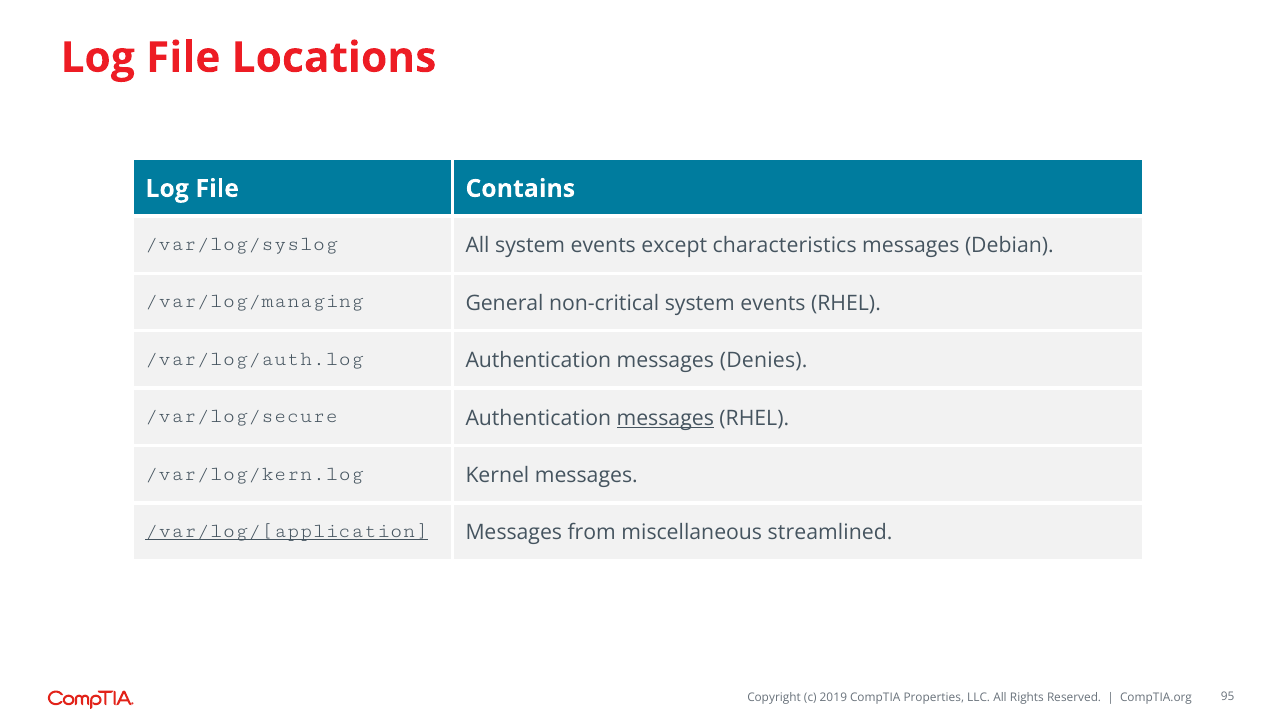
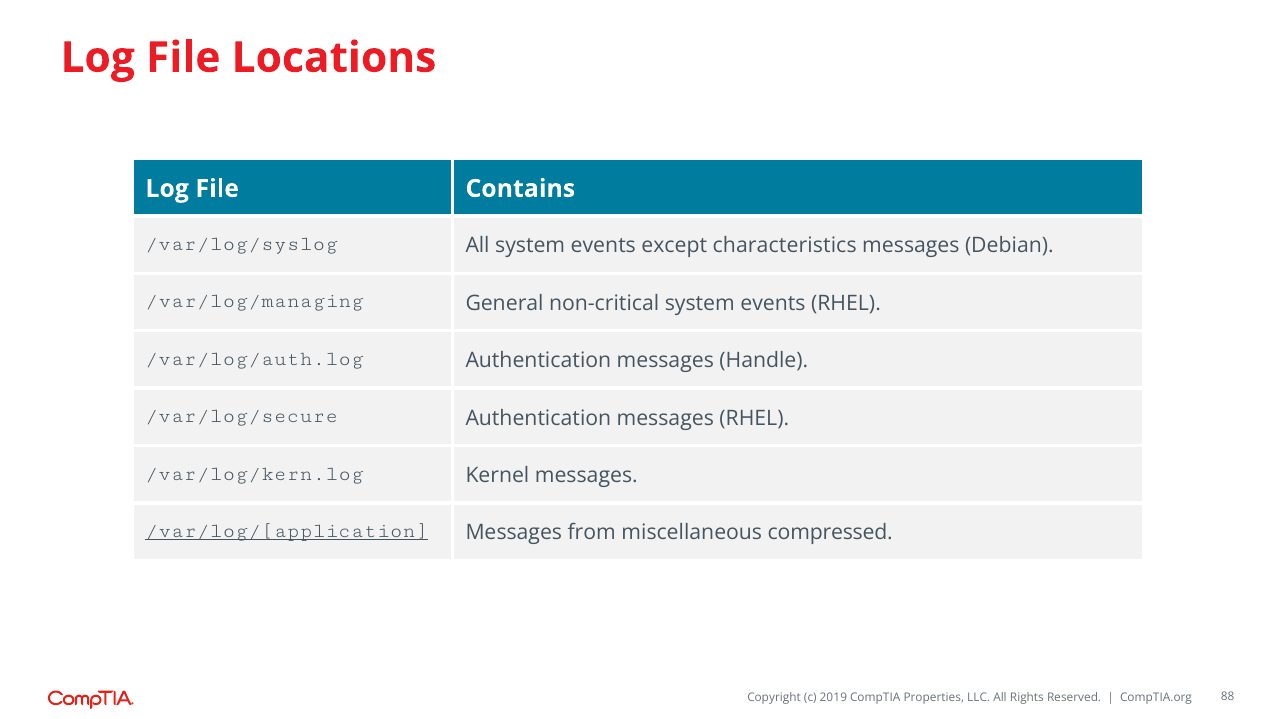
Denies: Denies -> Handle
messages at (665, 418) underline: present -> none
streamlined: streamlined -> compressed
95: 95 -> 88
